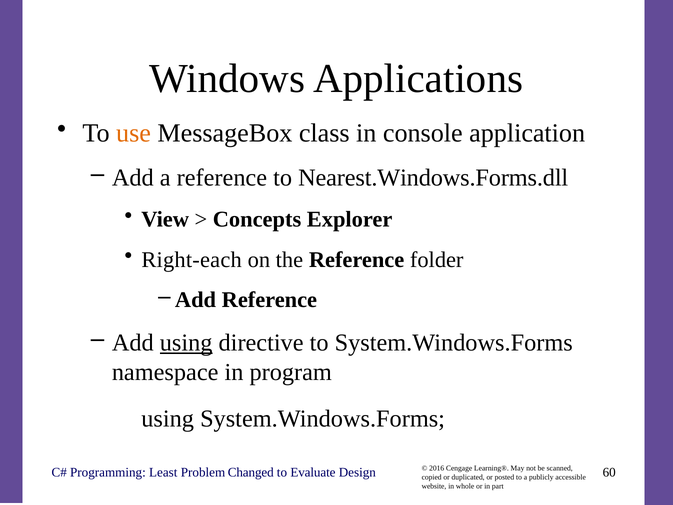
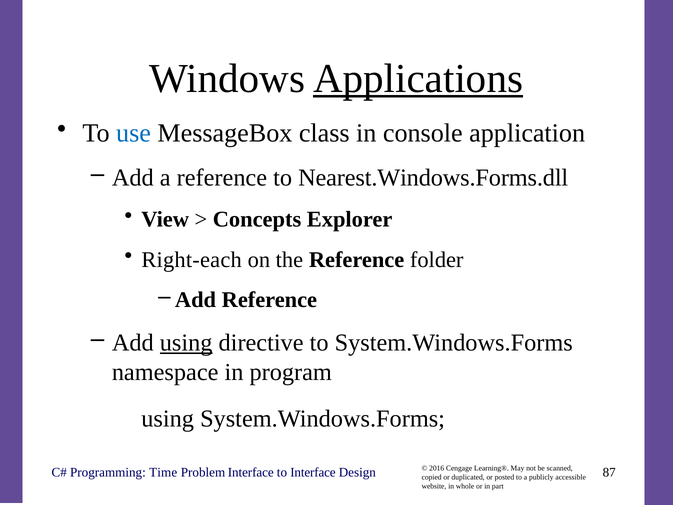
Applications underline: none -> present
use colour: orange -> blue
Least: Least -> Time
Problem Changed: Changed -> Interface
to Evaluate: Evaluate -> Interface
60: 60 -> 87
